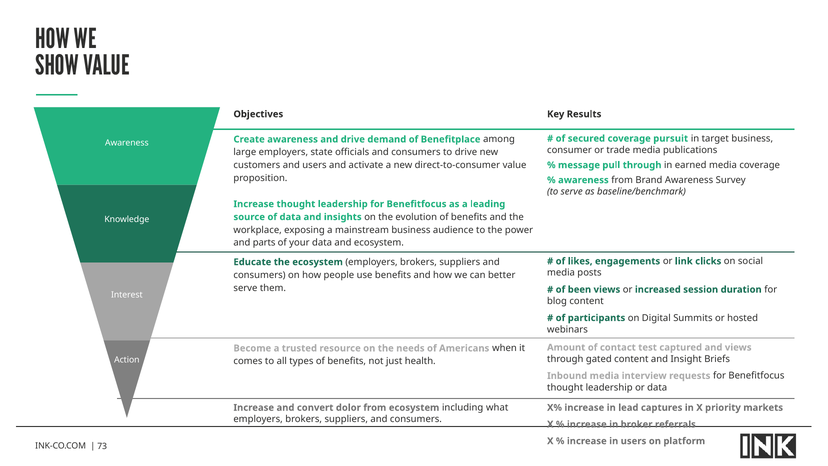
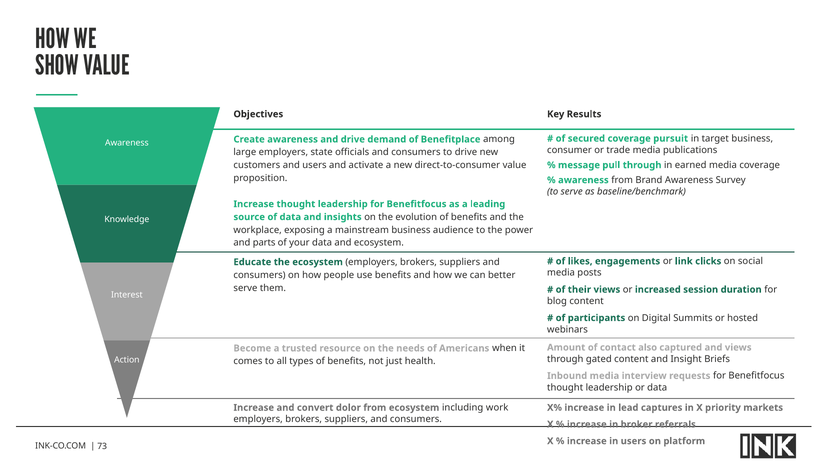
been: been -> their
test: test -> also
what: what -> work
